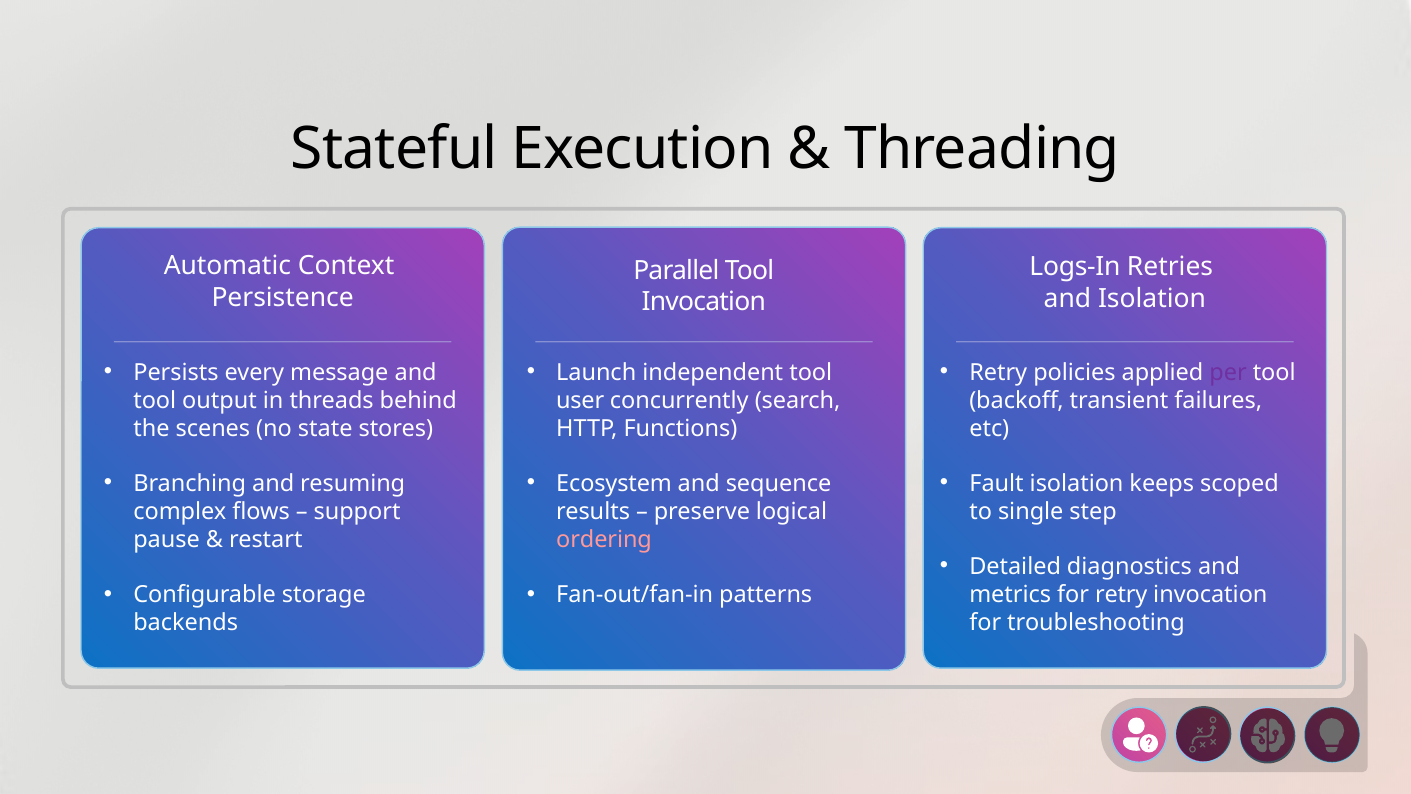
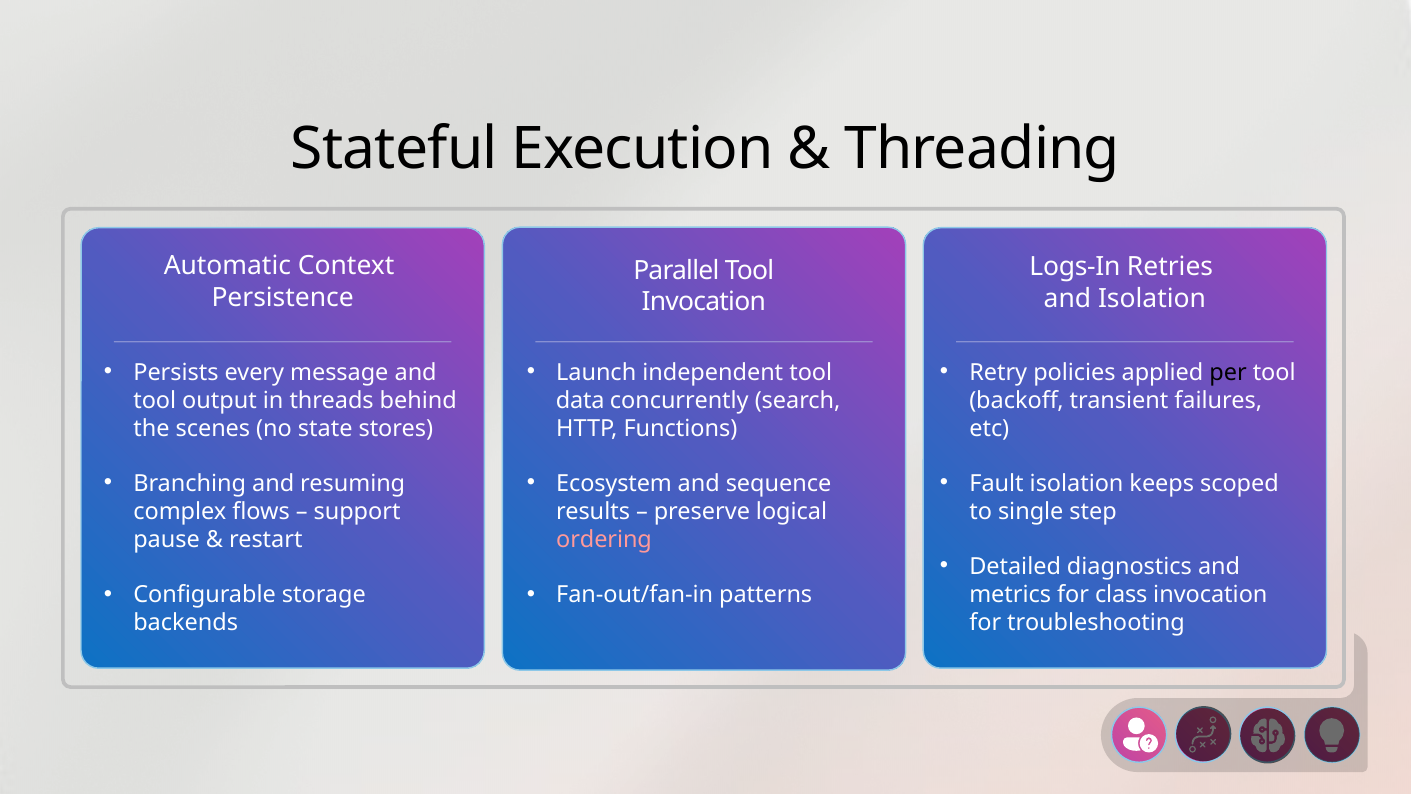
per colour: purple -> black
user: user -> data
for retry: retry -> class
